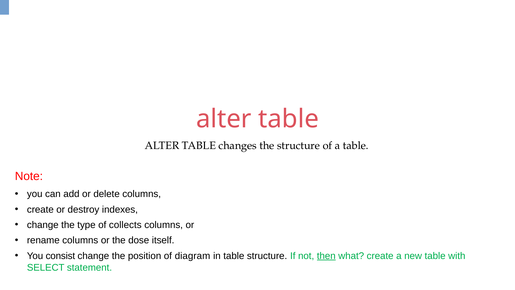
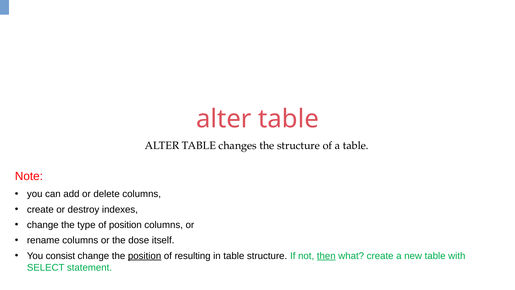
of collects: collects -> position
position at (145, 256) underline: none -> present
diagram: diagram -> resulting
